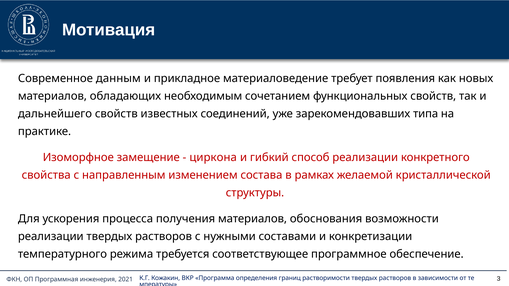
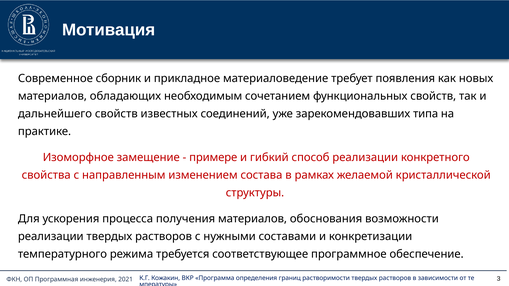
данным: данным -> сборник
циркона: циркона -> примере
